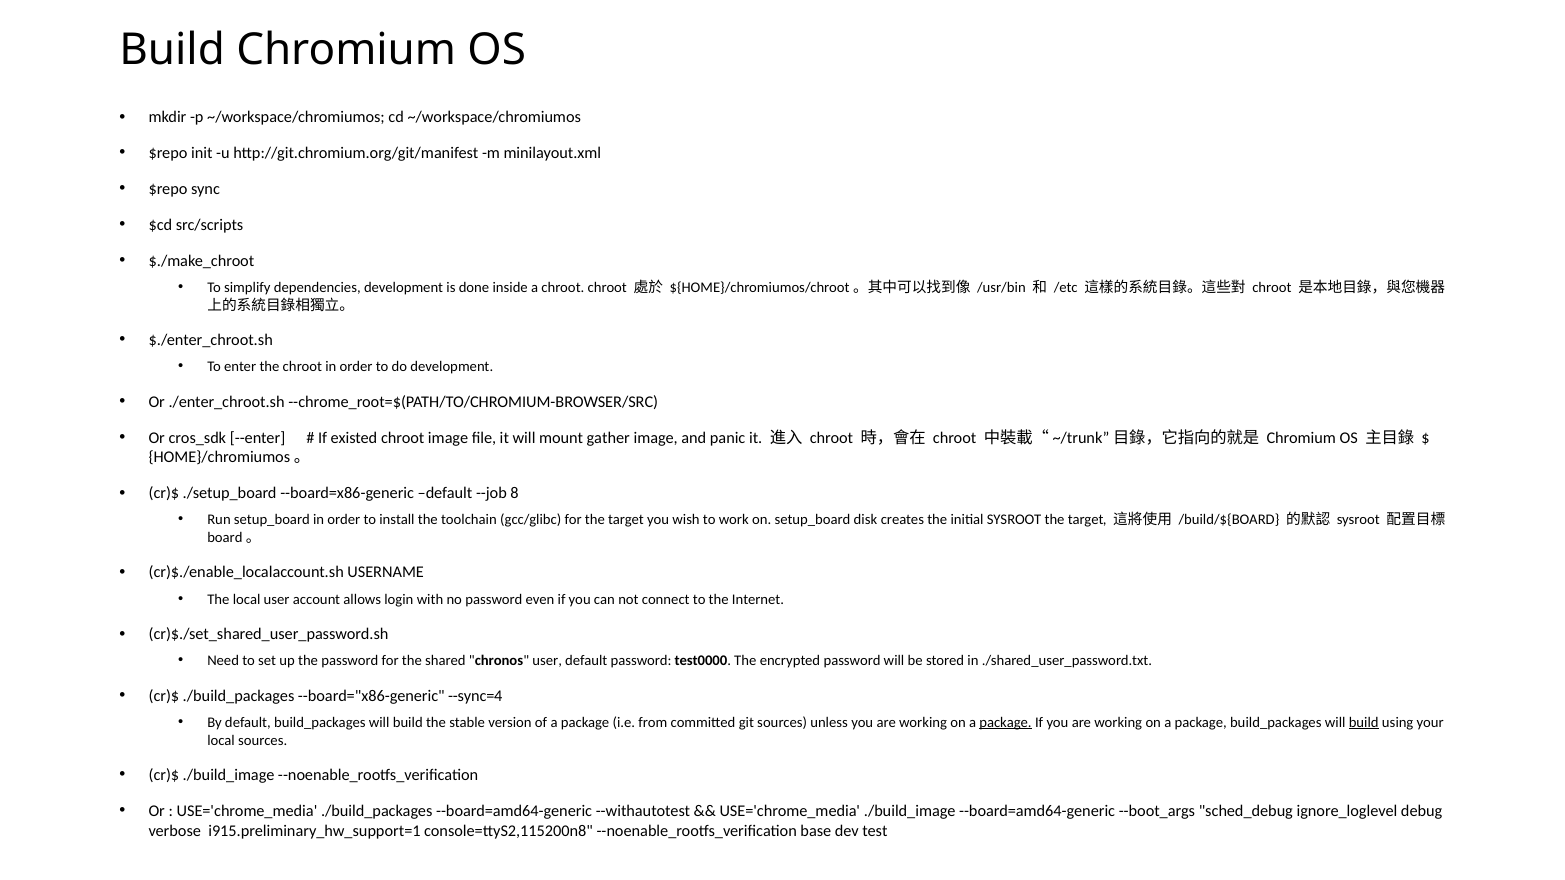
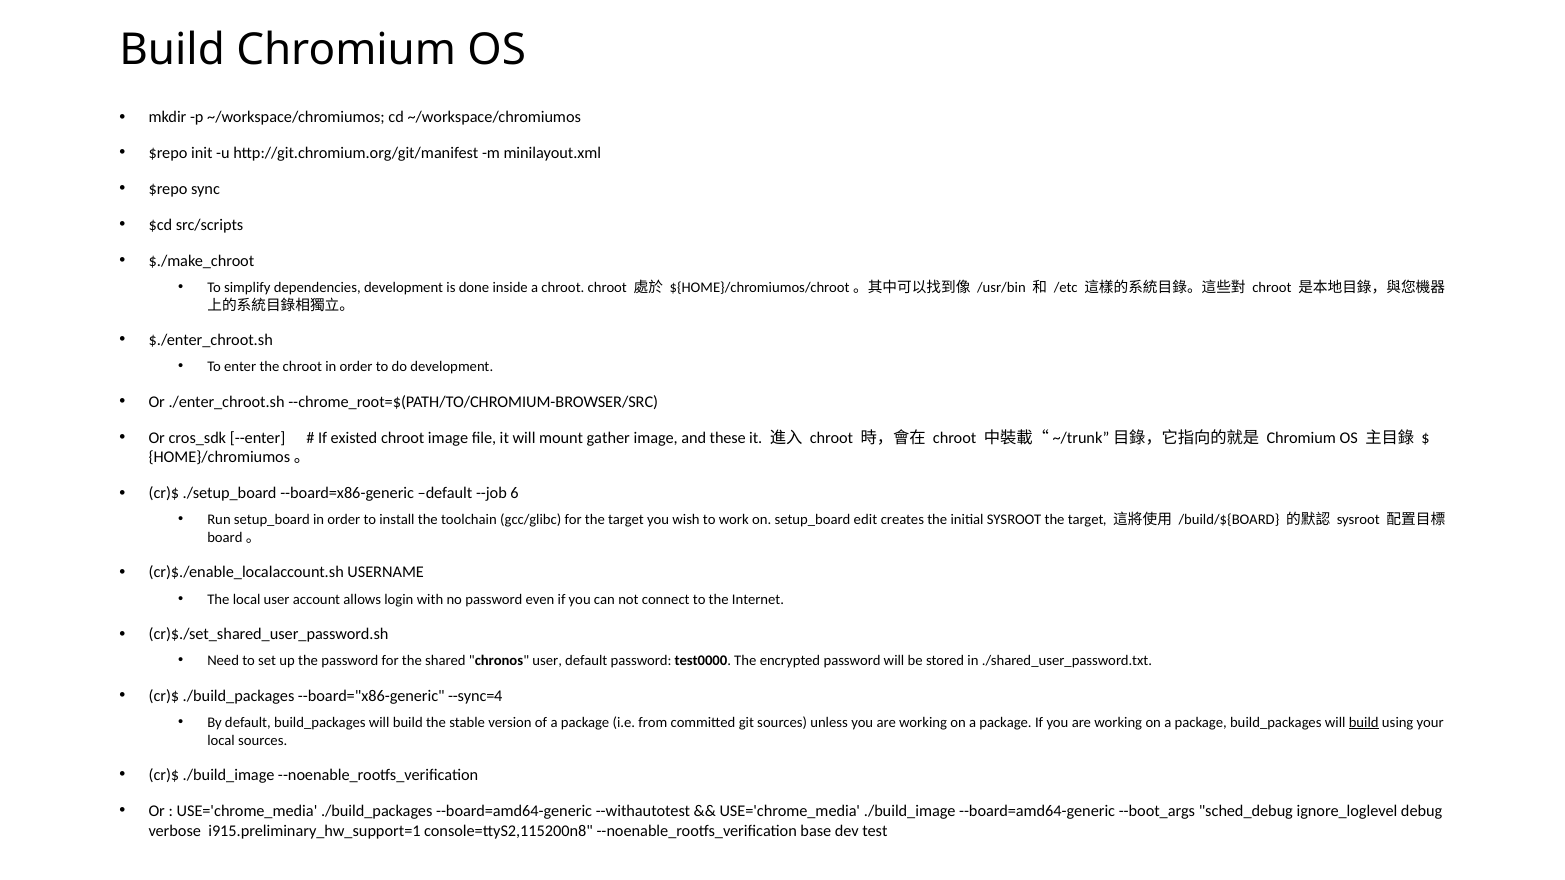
panic: panic -> these
8: 8 -> 6
disk: disk -> edit
package at (1006, 723) underline: present -> none
